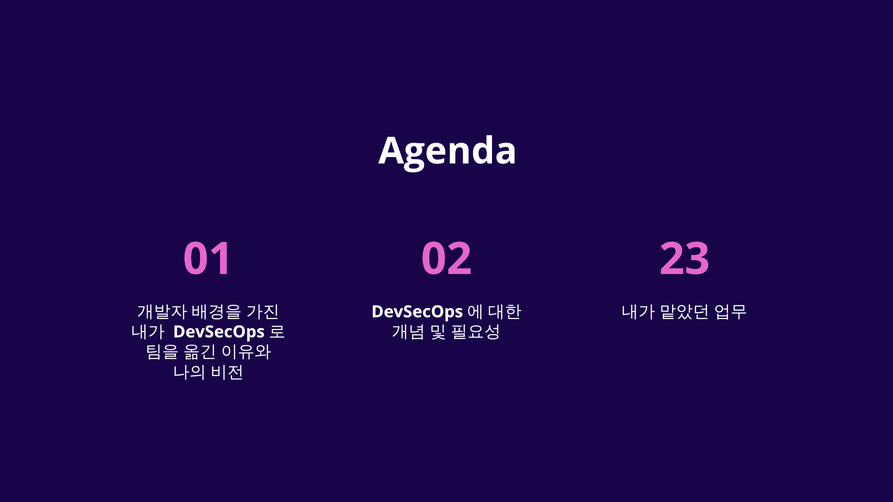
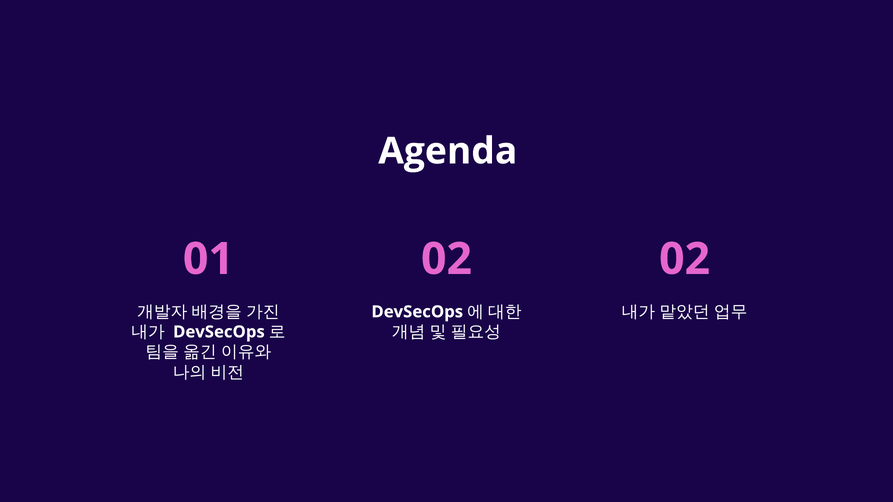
01 23: 23 -> 02
